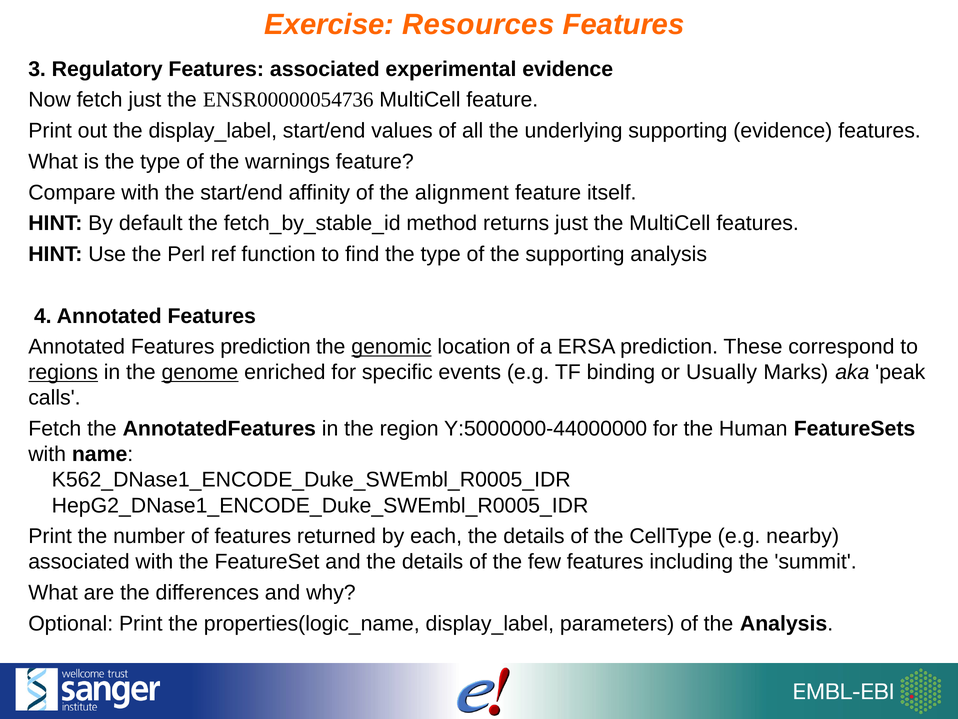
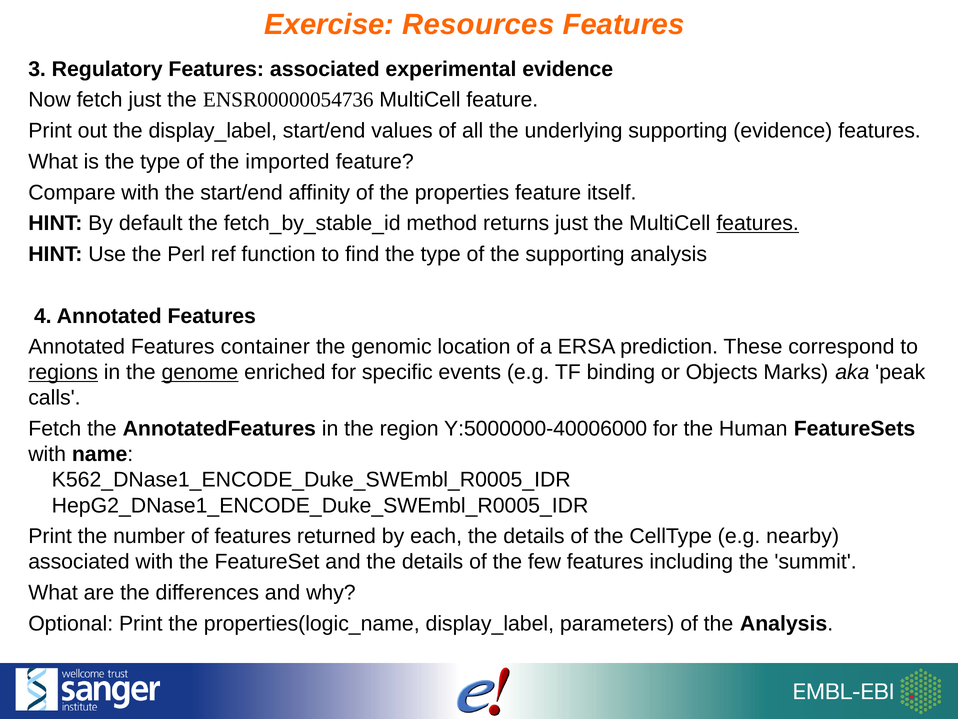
warnings: warnings -> imported
alignment: alignment -> properties
features at (758, 223) underline: none -> present
Features prediction: prediction -> container
genomic underline: present -> none
Usually: Usually -> Objects
Y:5000000-44000000: Y:5000000-44000000 -> Y:5000000-40006000
